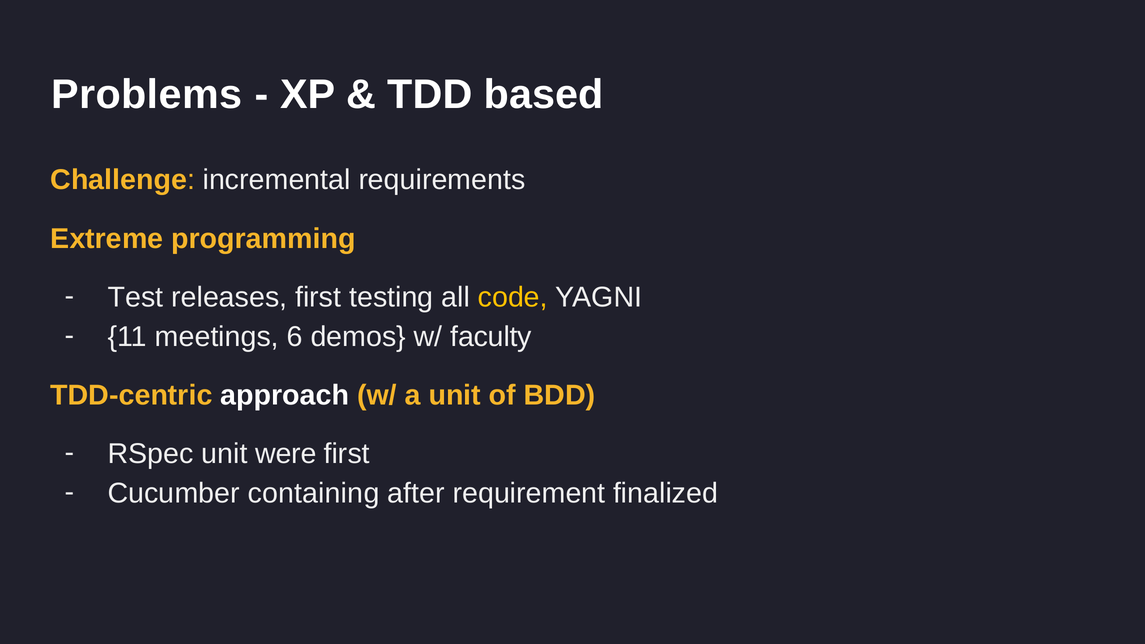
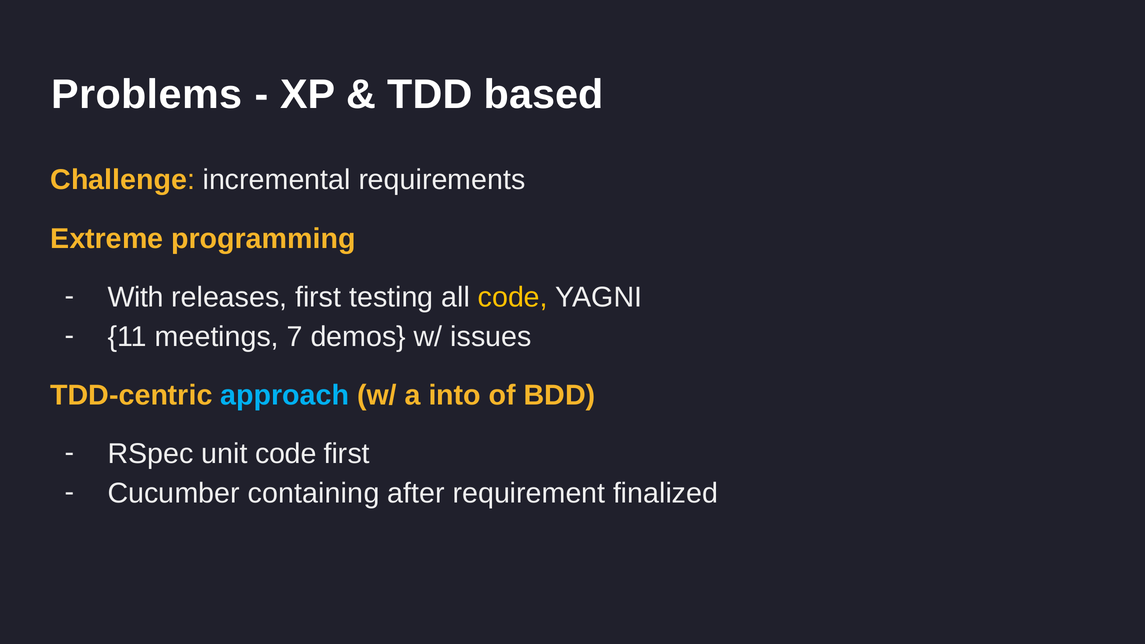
Test: Test -> With
6: 6 -> 7
faculty: faculty -> issues
approach colour: white -> light blue
a unit: unit -> into
unit were: were -> code
